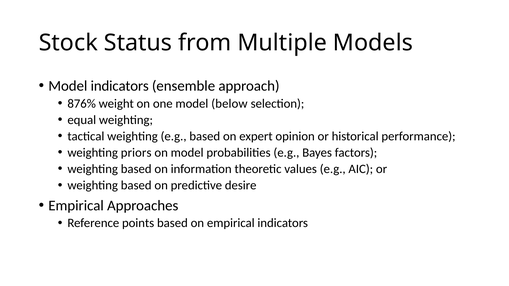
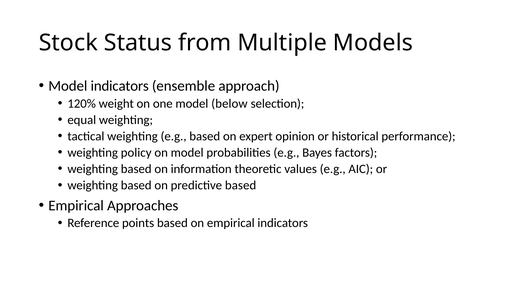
876%: 876% -> 120%
priors: priors -> policy
predictive desire: desire -> based
